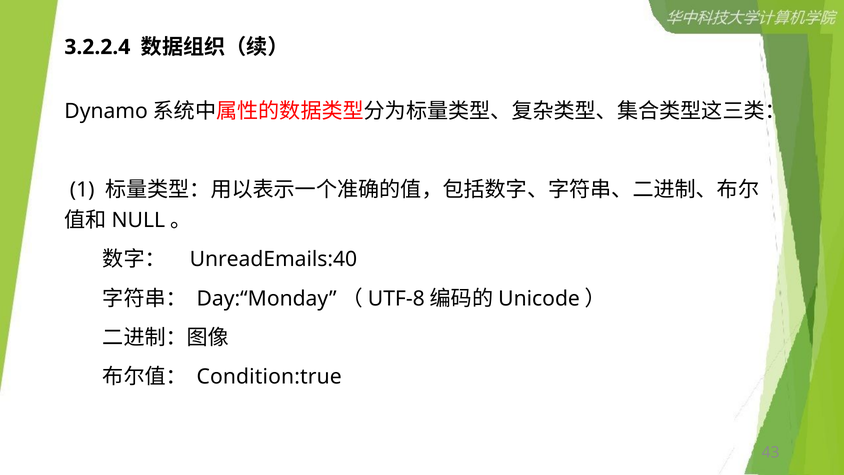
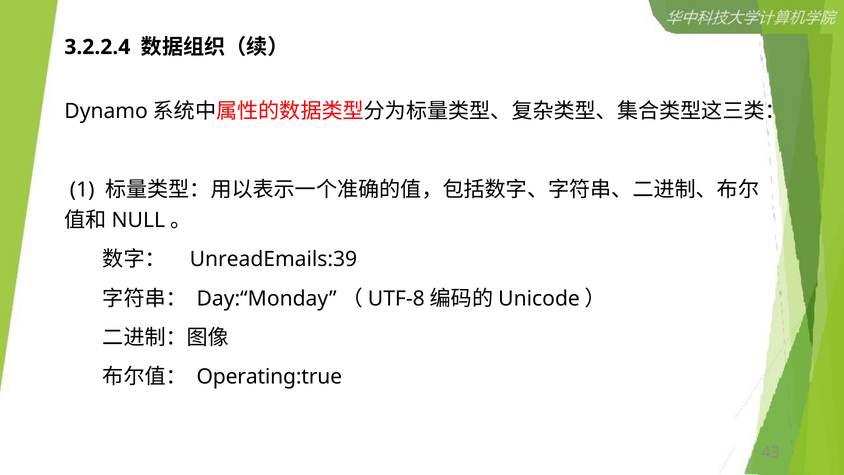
UnreadEmails:40: UnreadEmails:40 -> UnreadEmails:39
Condition:true: Condition:true -> Operating:true
